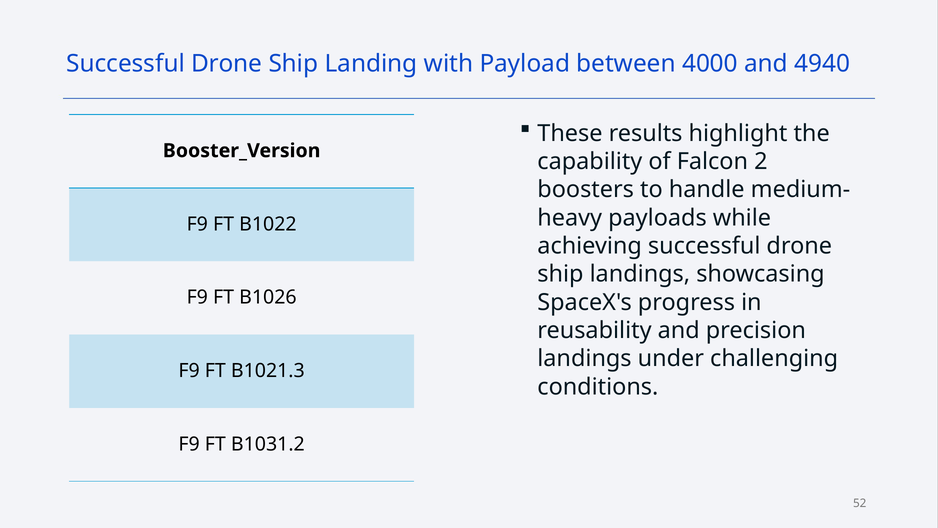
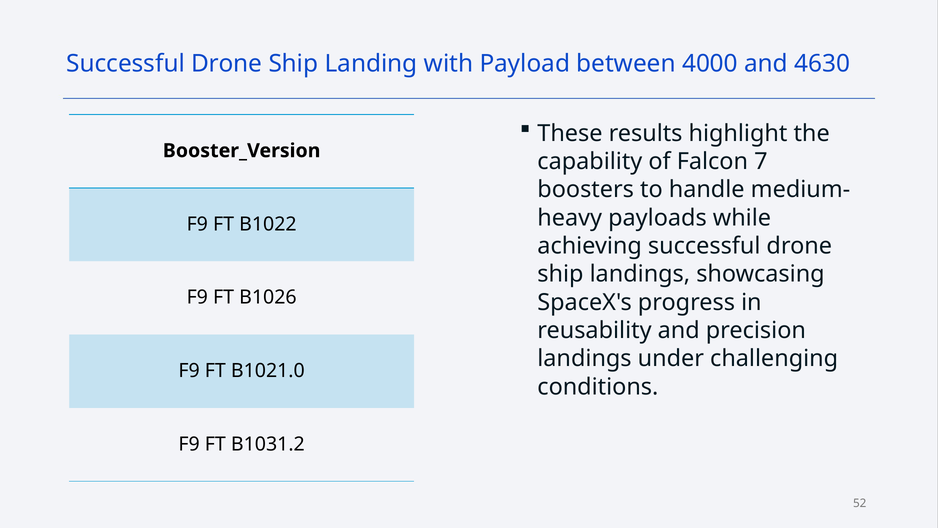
4940: 4940 -> 4630
2: 2 -> 7
B1021.3: B1021.3 -> B1021.0
